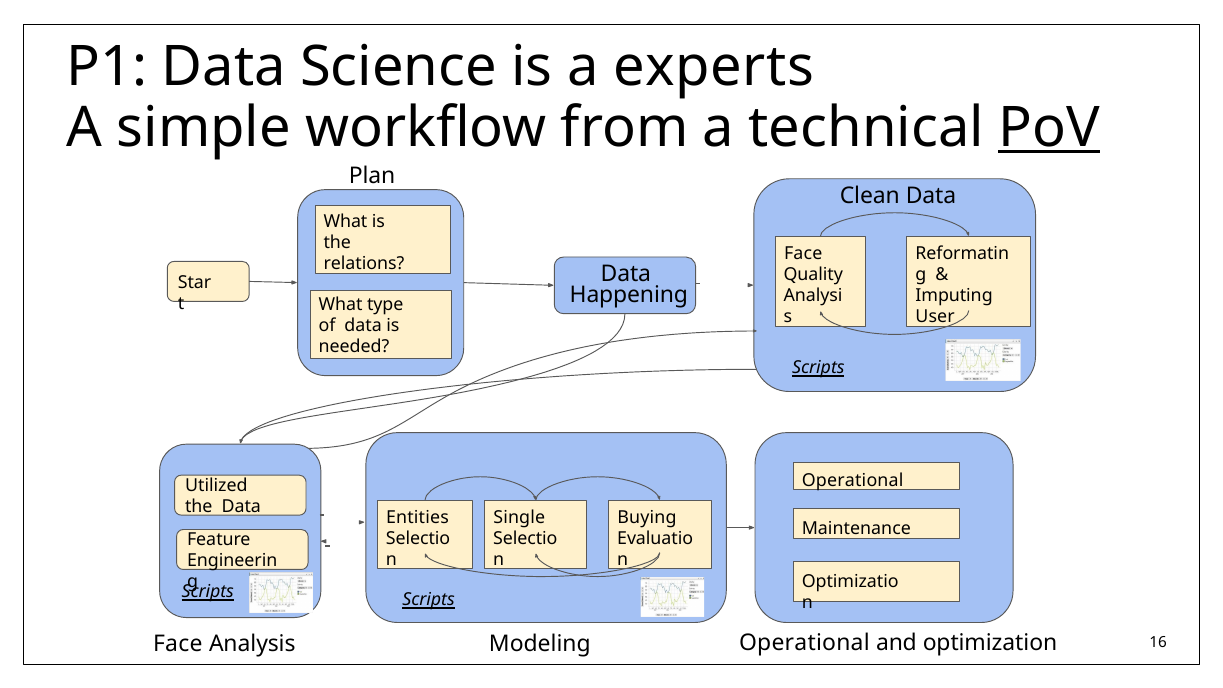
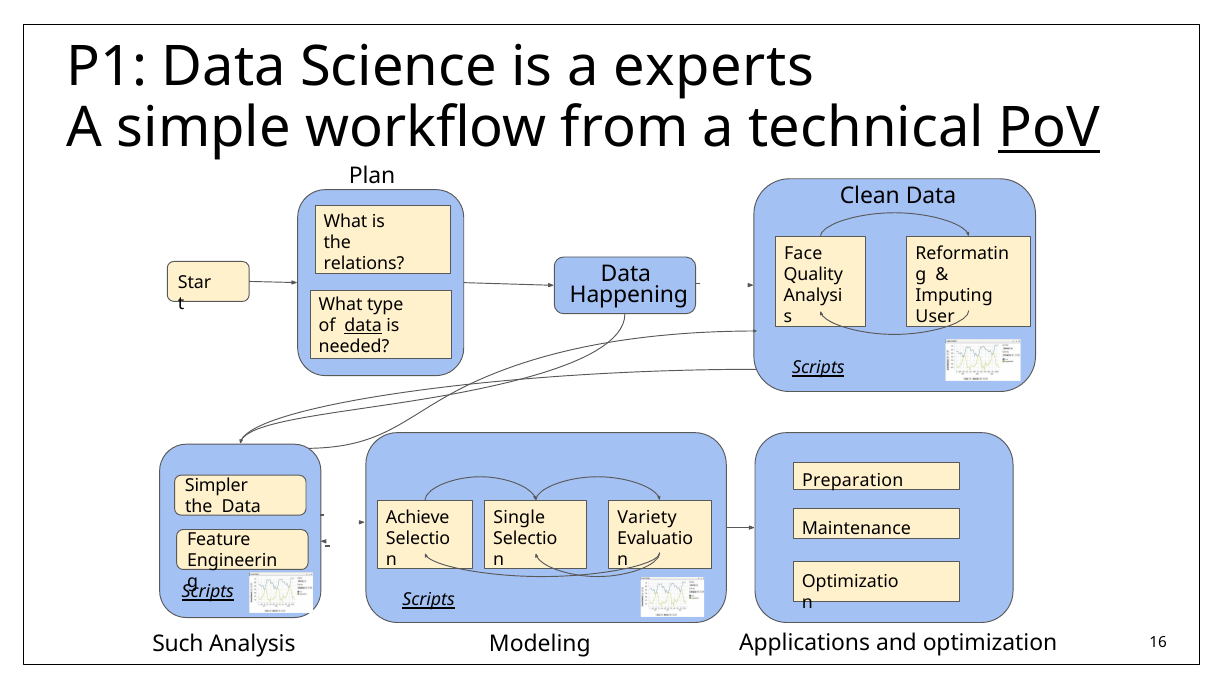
data at (363, 326) underline: none -> present
Operational at (853, 480): Operational -> Preparation
Utilized: Utilized -> Simpler
Entities: Entities -> Achieve
Buying: Buying -> Variety
Face at (178, 644): Face -> Such
Analysis Operational: Operational -> Applications
